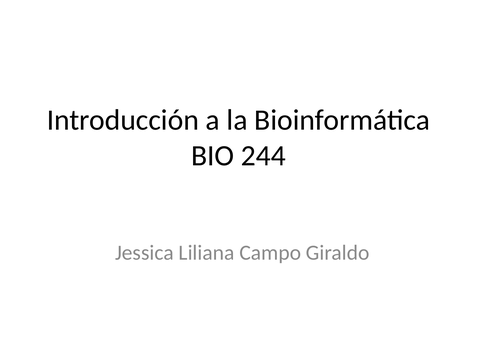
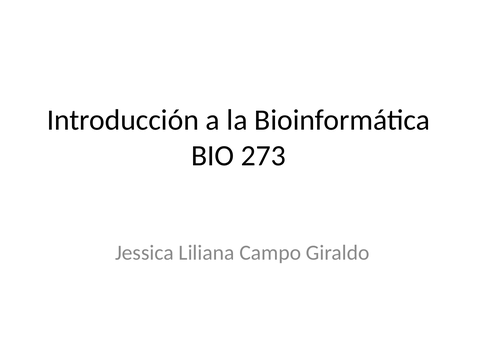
244: 244 -> 273
